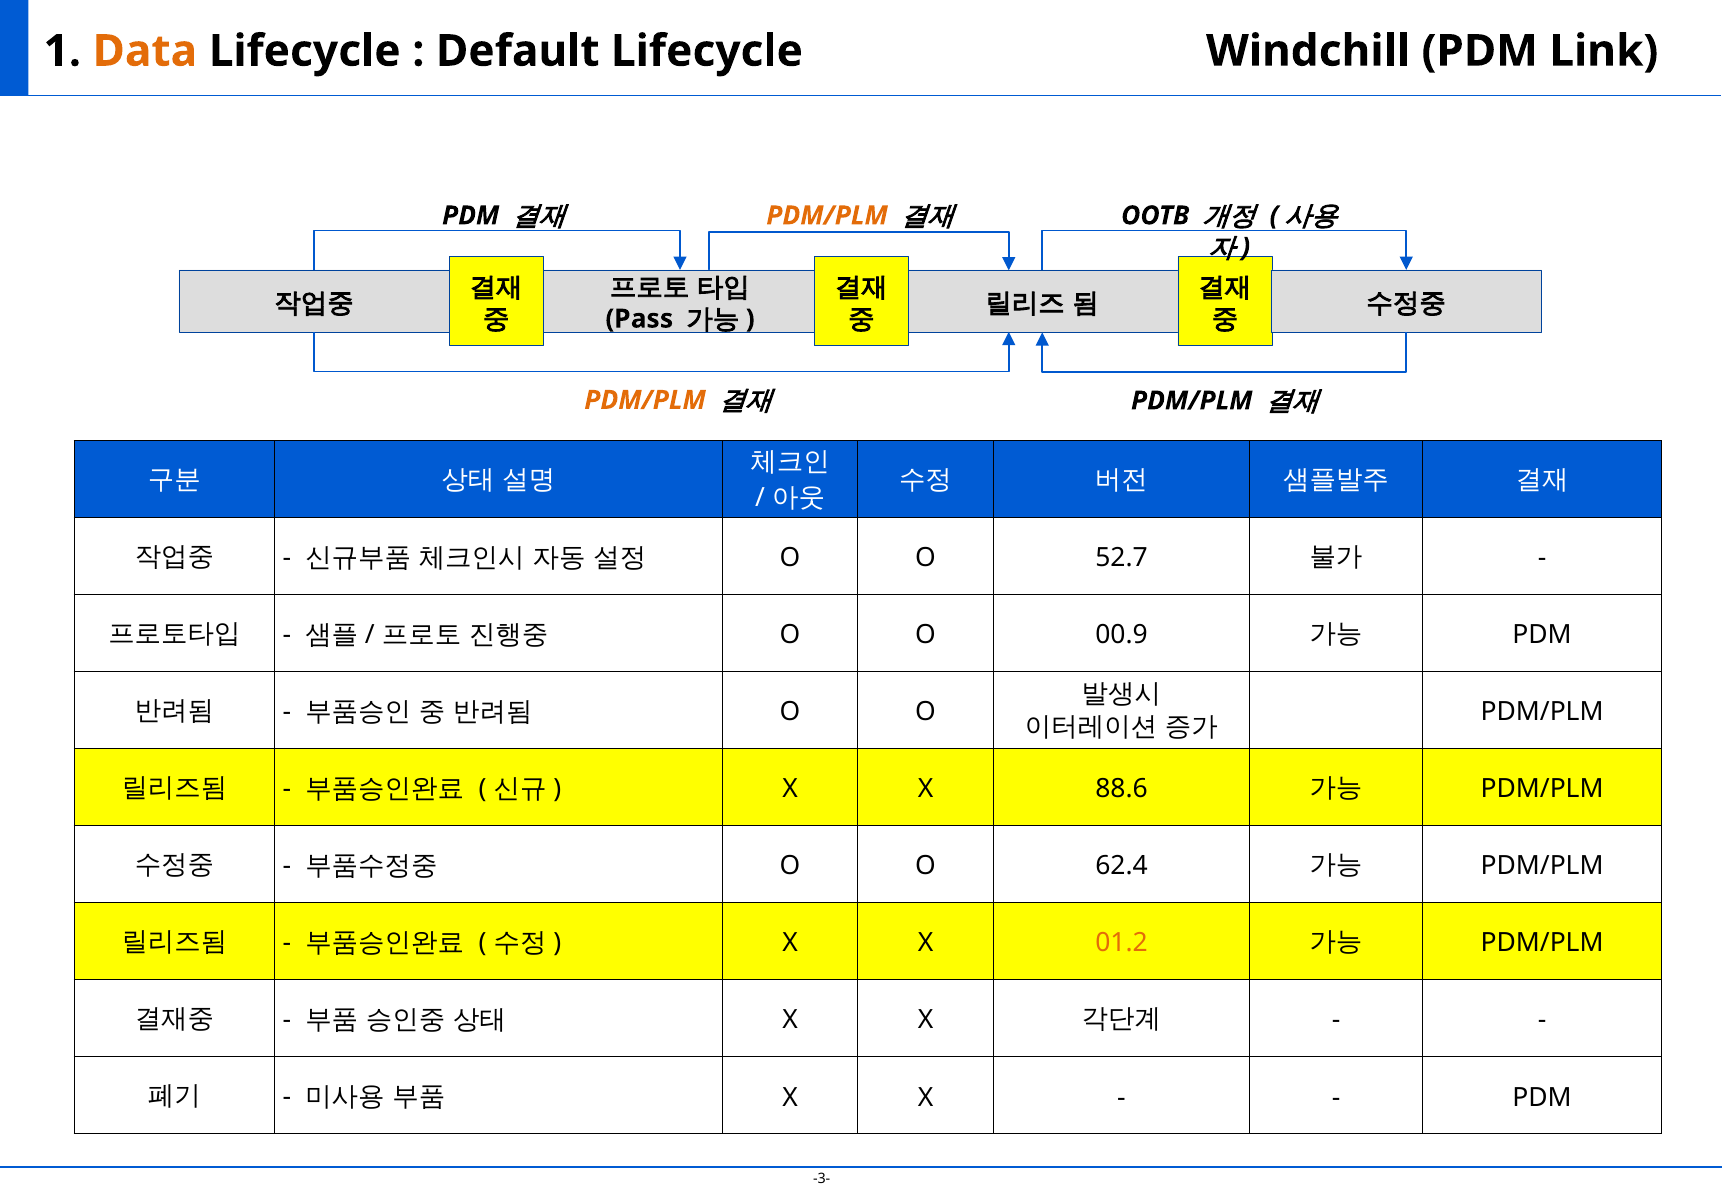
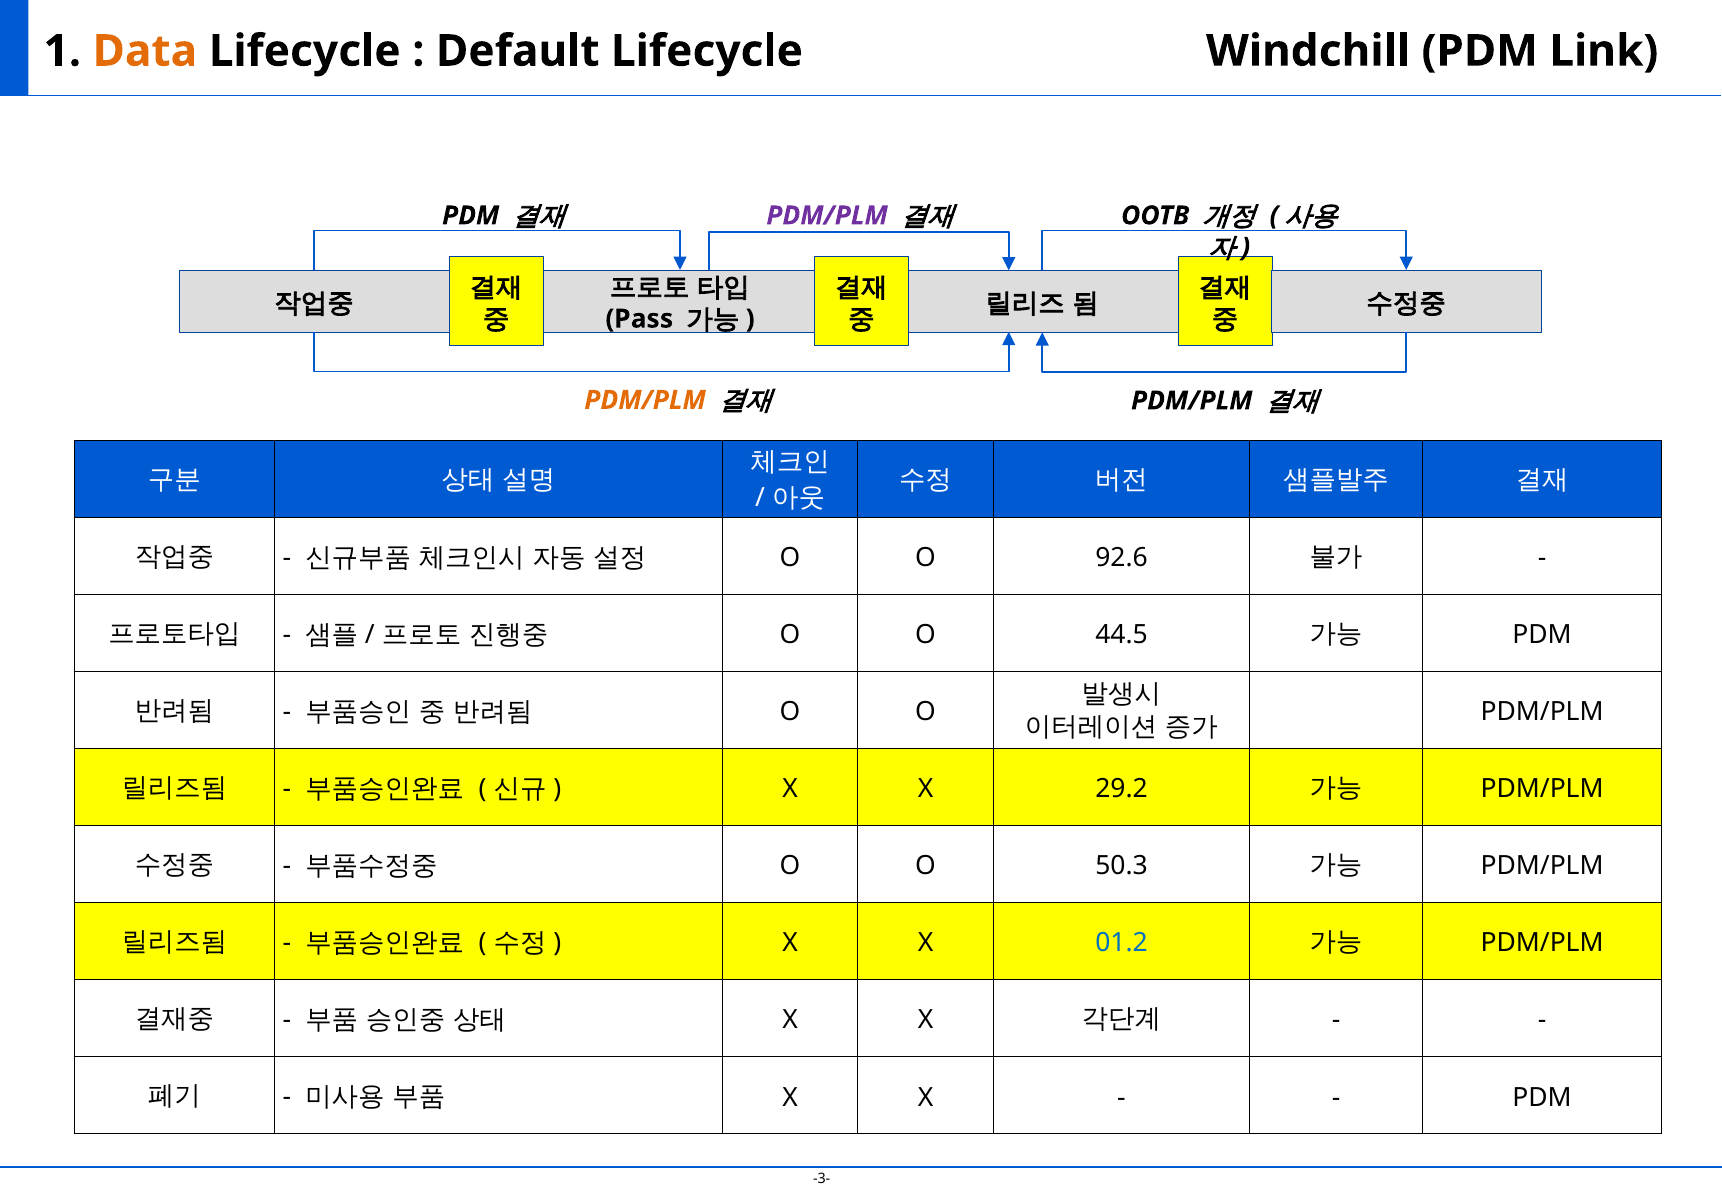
PDM/PLM at (827, 216) colour: orange -> purple
52.7: 52.7 -> 92.6
00.9: 00.9 -> 44.5
88.6: 88.6 -> 29.2
62.4: 62.4 -> 50.3
01.2 colour: orange -> blue
